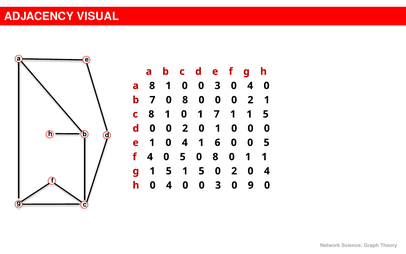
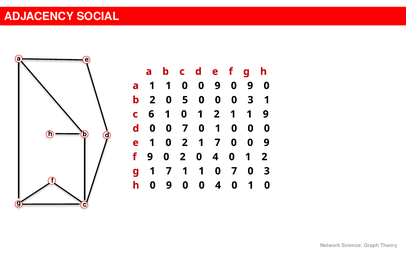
VISUAL: VISUAL -> SOCIAL
a 8: 8 -> 1
1 0 0 3: 3 -> 9
4 at (250, 86): 4 -> 9
b 7: 7 -> 2
8 at (185, 100): 8 -> 5
0 0 0 2: 2 -> 3
c 8: 8 -> 6
1 0 1 7: 7 -> 2
1 1 5: 5 -> 9
d 0 0 2: 2 -> 7
1 0 4: 4 -> 2
6 at (218, 142): 6 -> 7
5 at (267, 142): 5 -> 9
f 4: 4 -> 9
5 at (183, 157): 5 -> 2
8 at (215, 157): 8 -> 4
1 at (264, 157): 1 -> 2
g 1 5: 5 -> 7
5 at (201, 171): 5 -> 1
2 at (234, 171): 2 -> 7
4 at (267, 171): 4 -> 3
h 0 4: 4 -> 9
3 at (218, 185): 3 -> 4
9 at (251, 185): 9 -> 1
